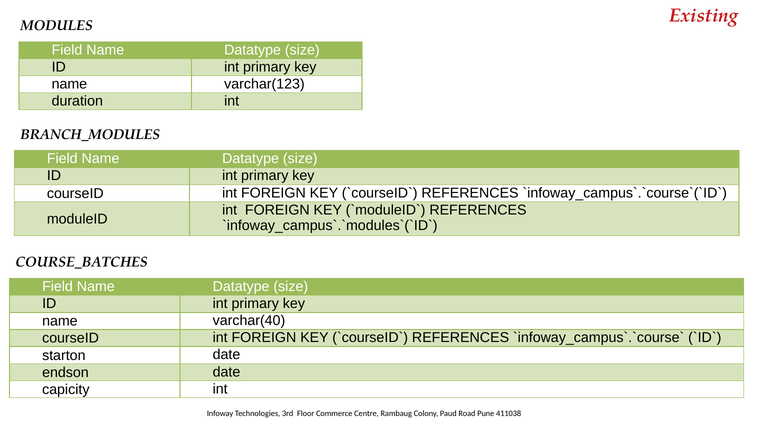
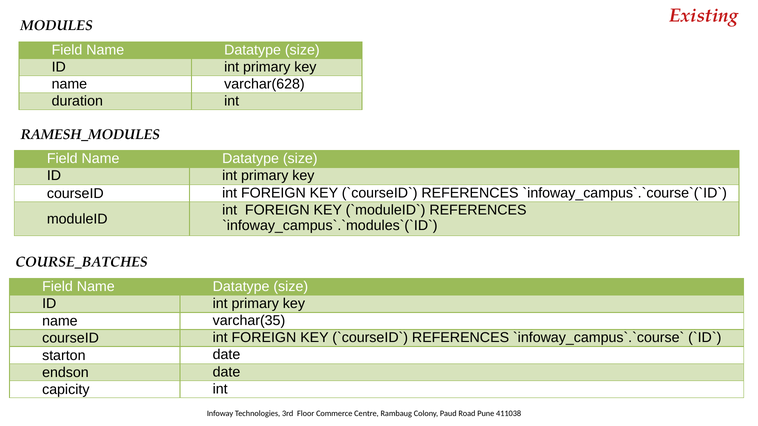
varchar(123: varchar(123 -> varchar(628
BRANCH_MODULES: BRANCH_MODULES -> RAMESH_MODULES
varchar(40: varchar(40 -> varchar(35
